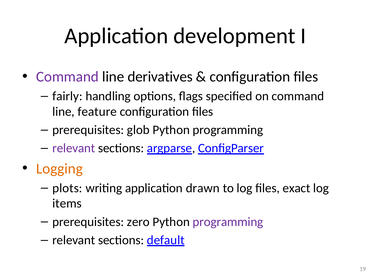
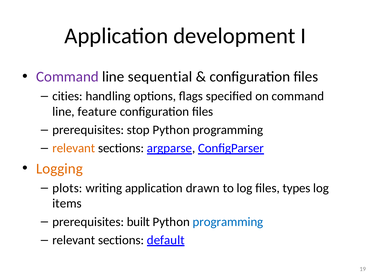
derivatives: derivatives -> sequential
fairly: fairly -> cities
glob: glob -> stop
relevant at (74, 148) colour: purple -> orange
exact: exact -> types
zero: zero -> built
programming at (228, 222) colour: purple -> blue
